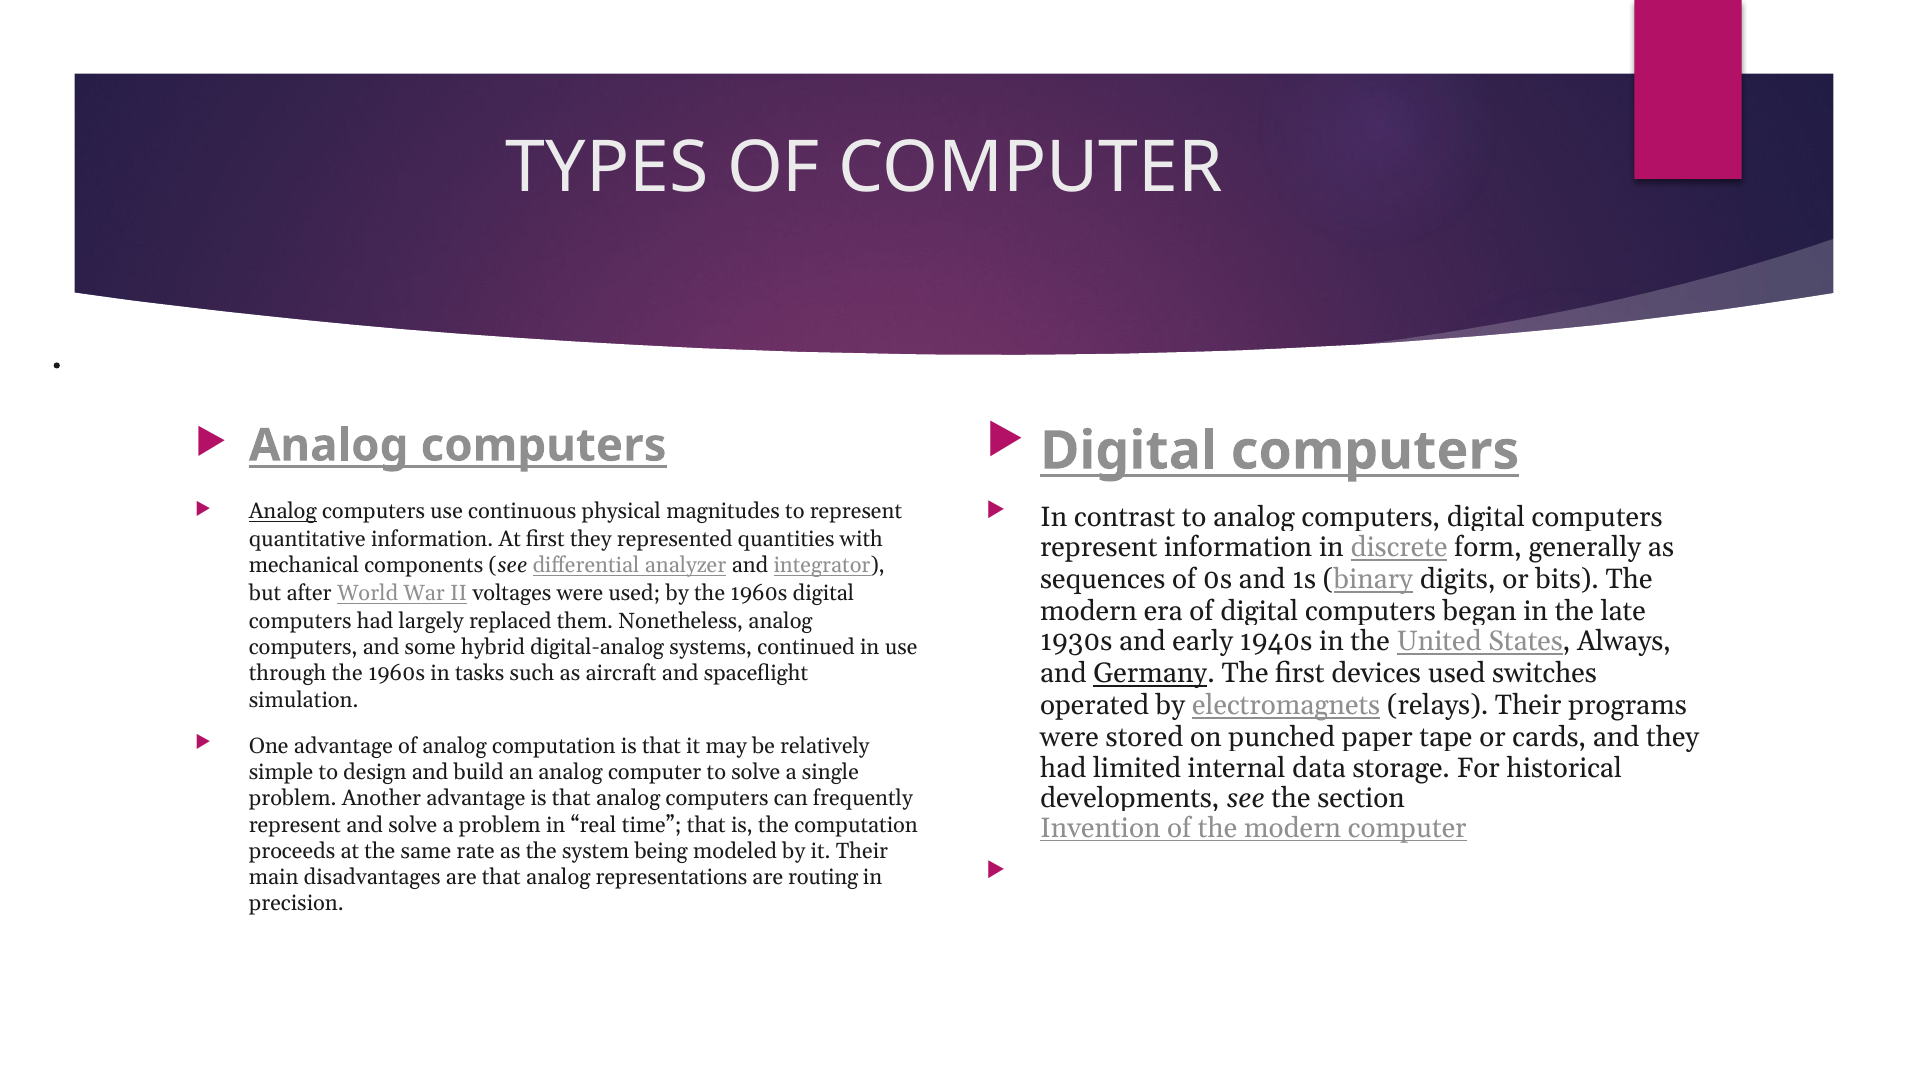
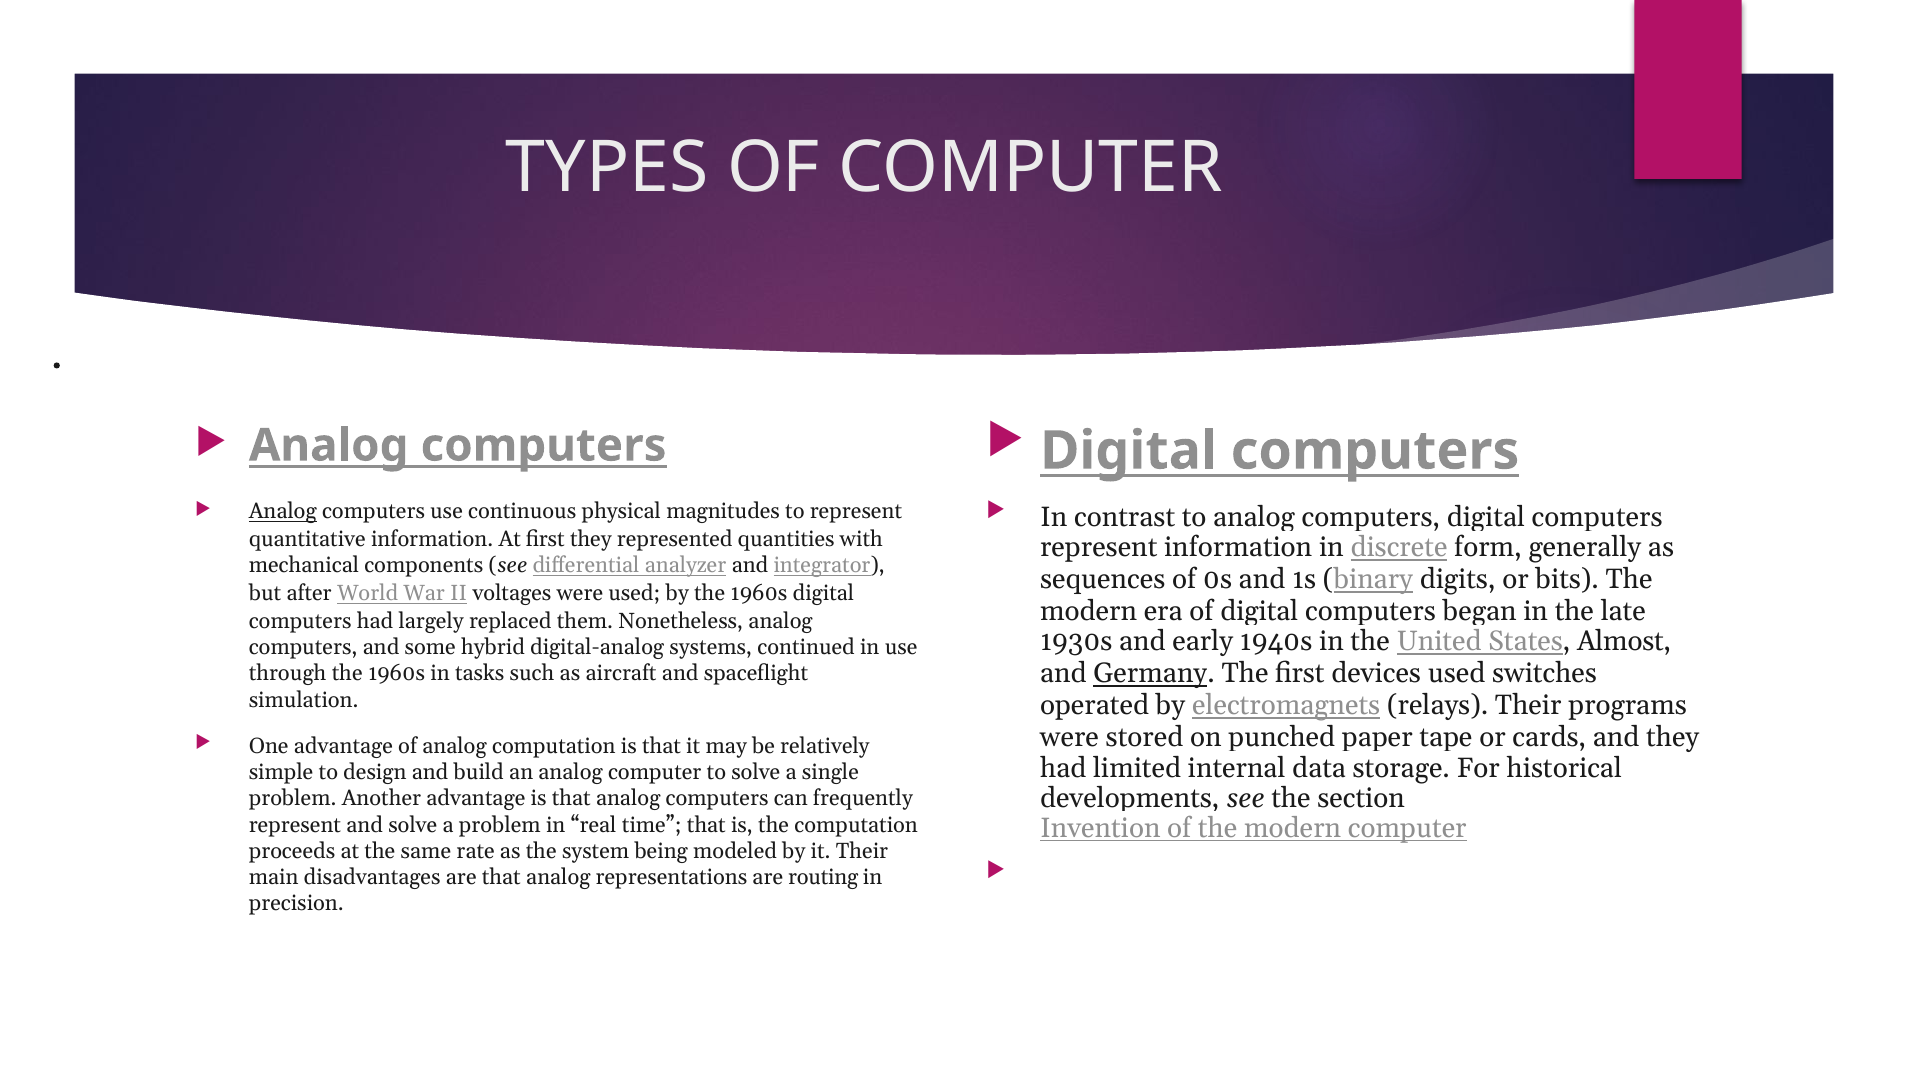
Always: Always -> Almost
